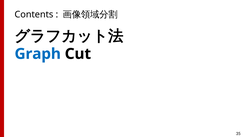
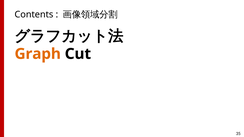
Graph colour: blue -> orange
